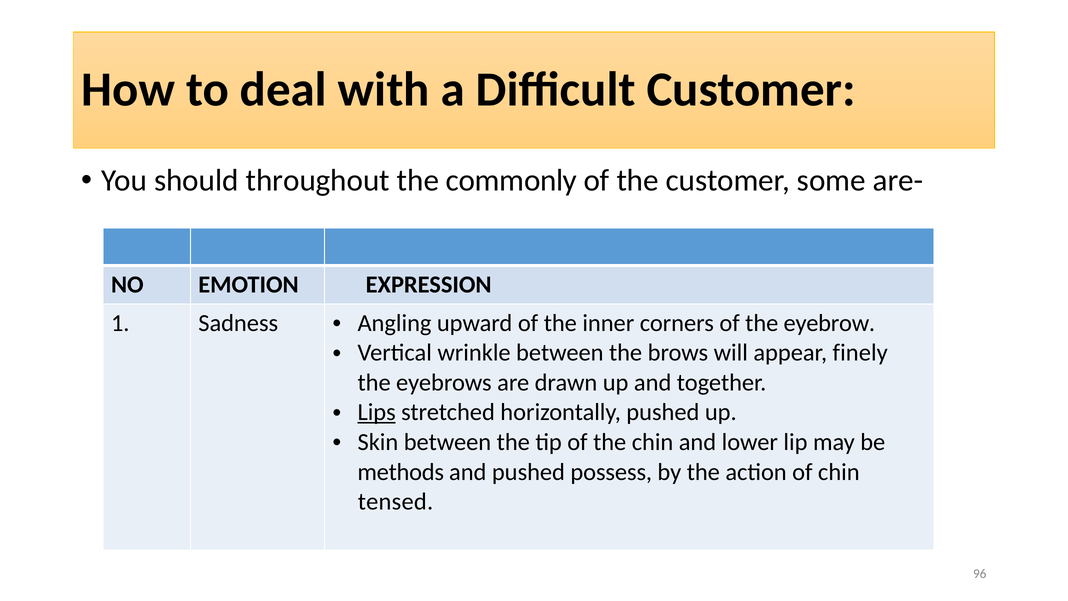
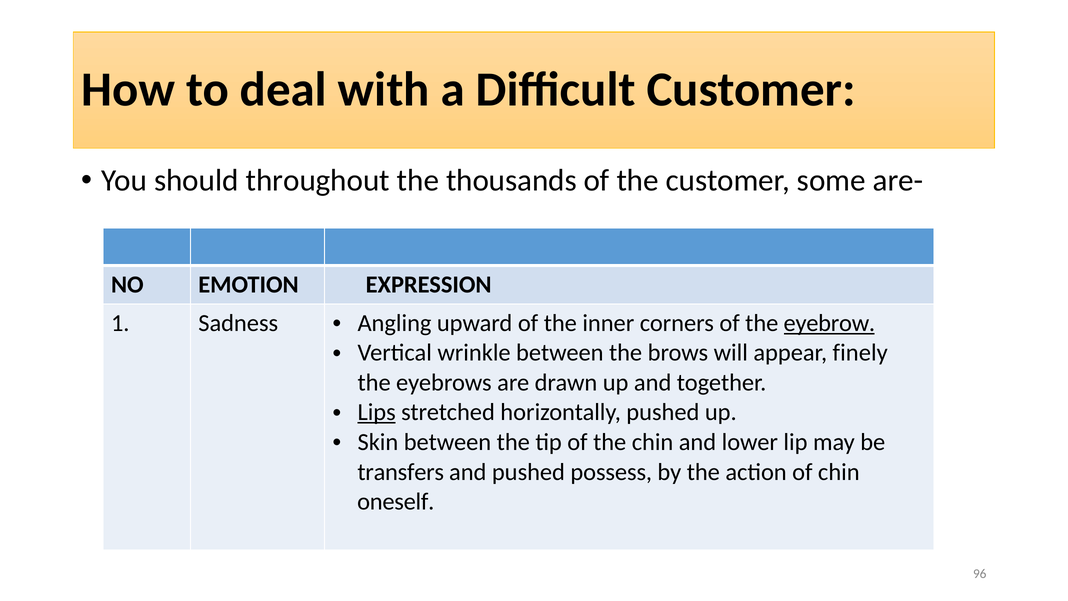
commonly: commonly -> thousands
eyebrow underline: none -> present
methods: methods -> transfers
tensed: tensed -> oneself
